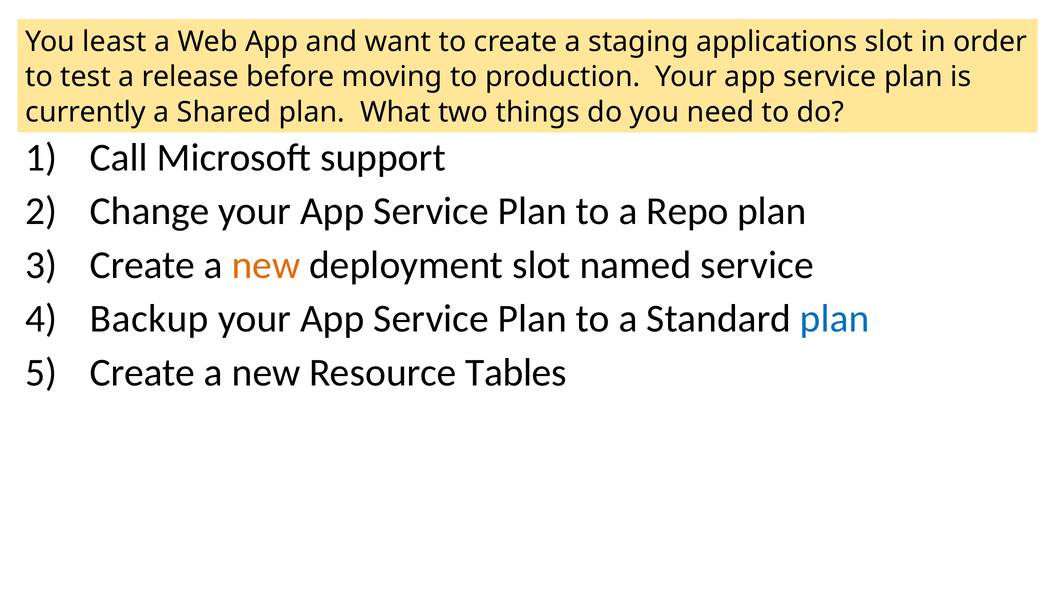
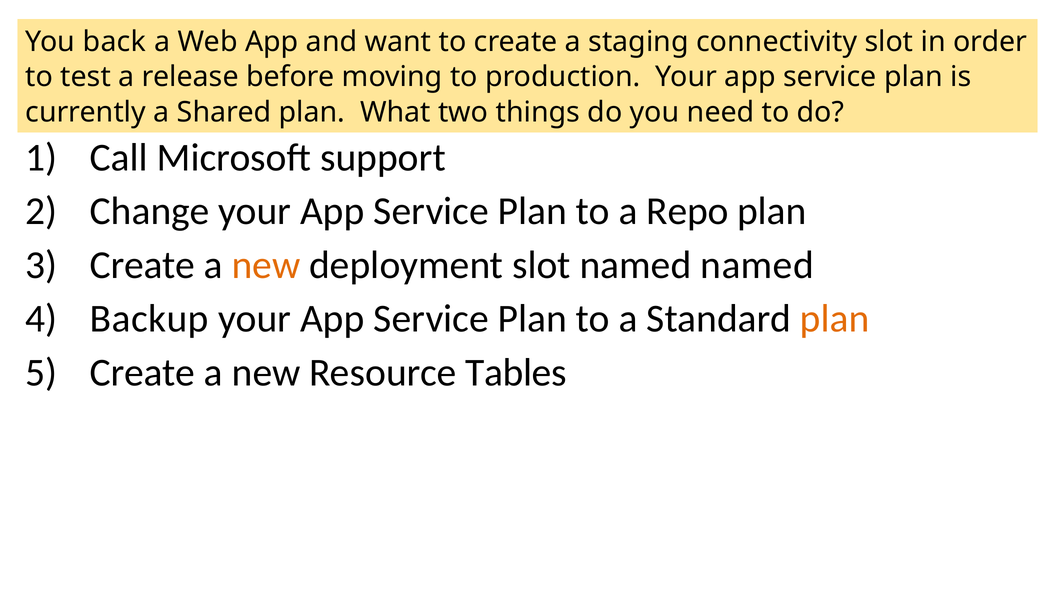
least: least -> back
applications: applications -> connectivity
named service: service -> named
plan at (835, 319) colour: blue -> orange
